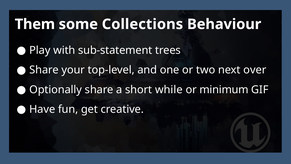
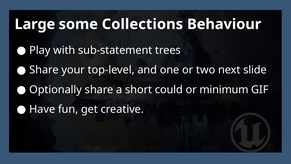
Them: Them -> Large
over: over -> slide
while: while -> could
